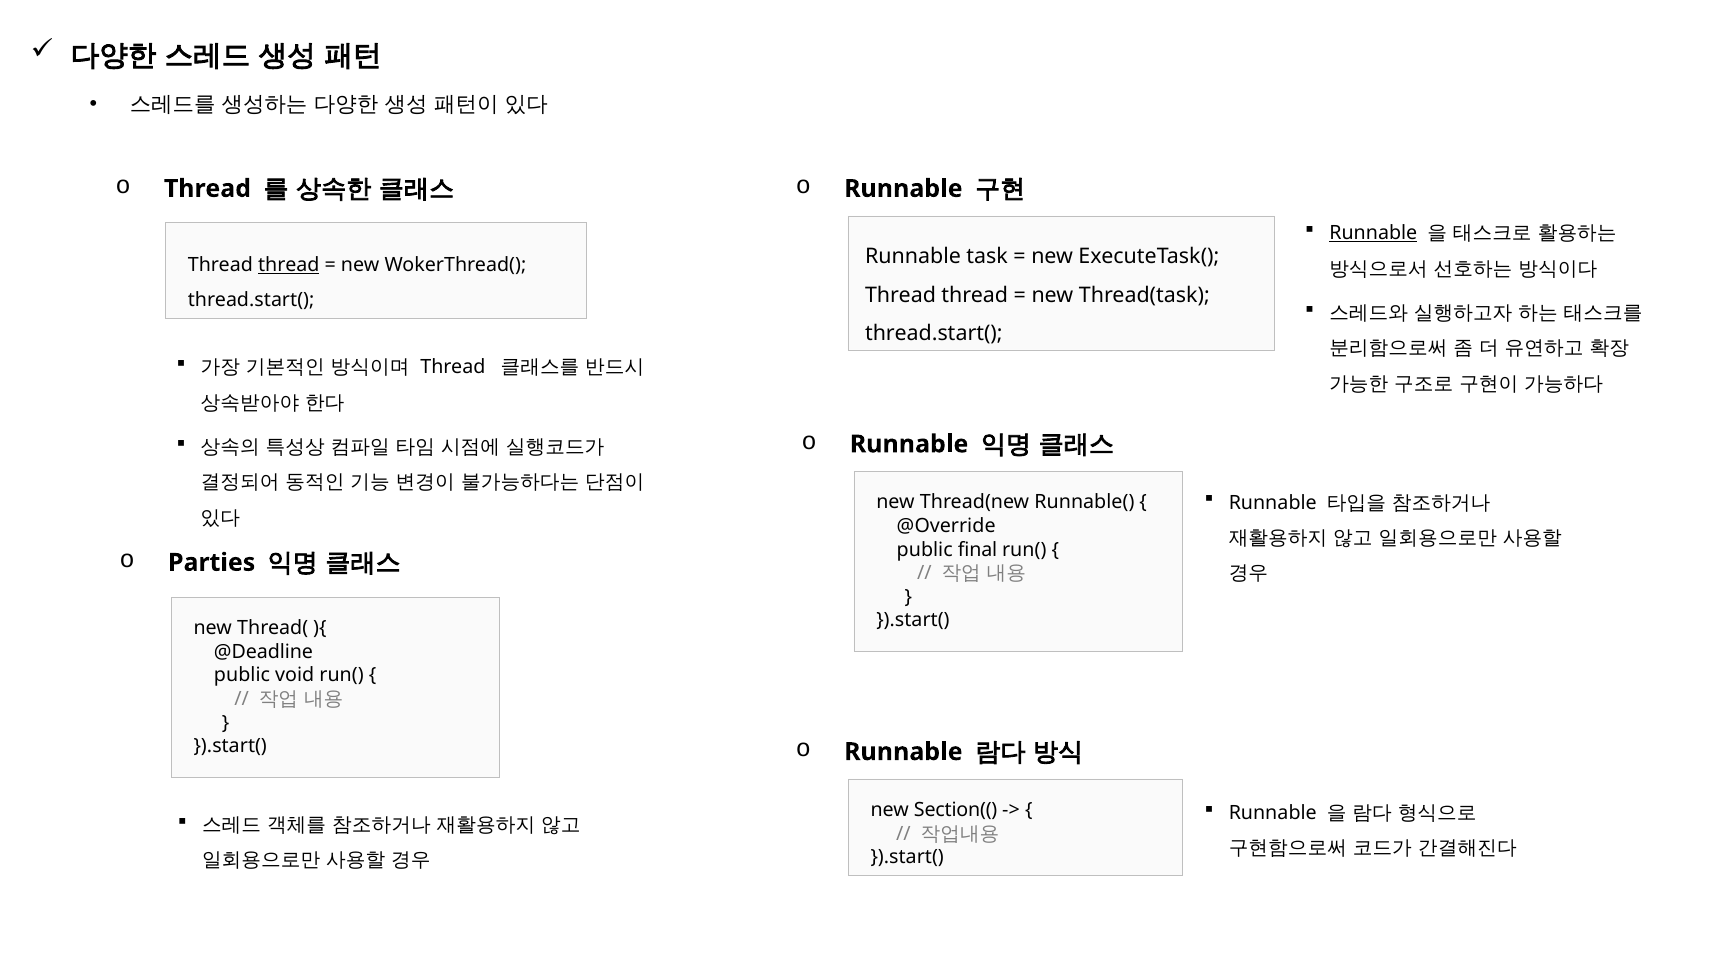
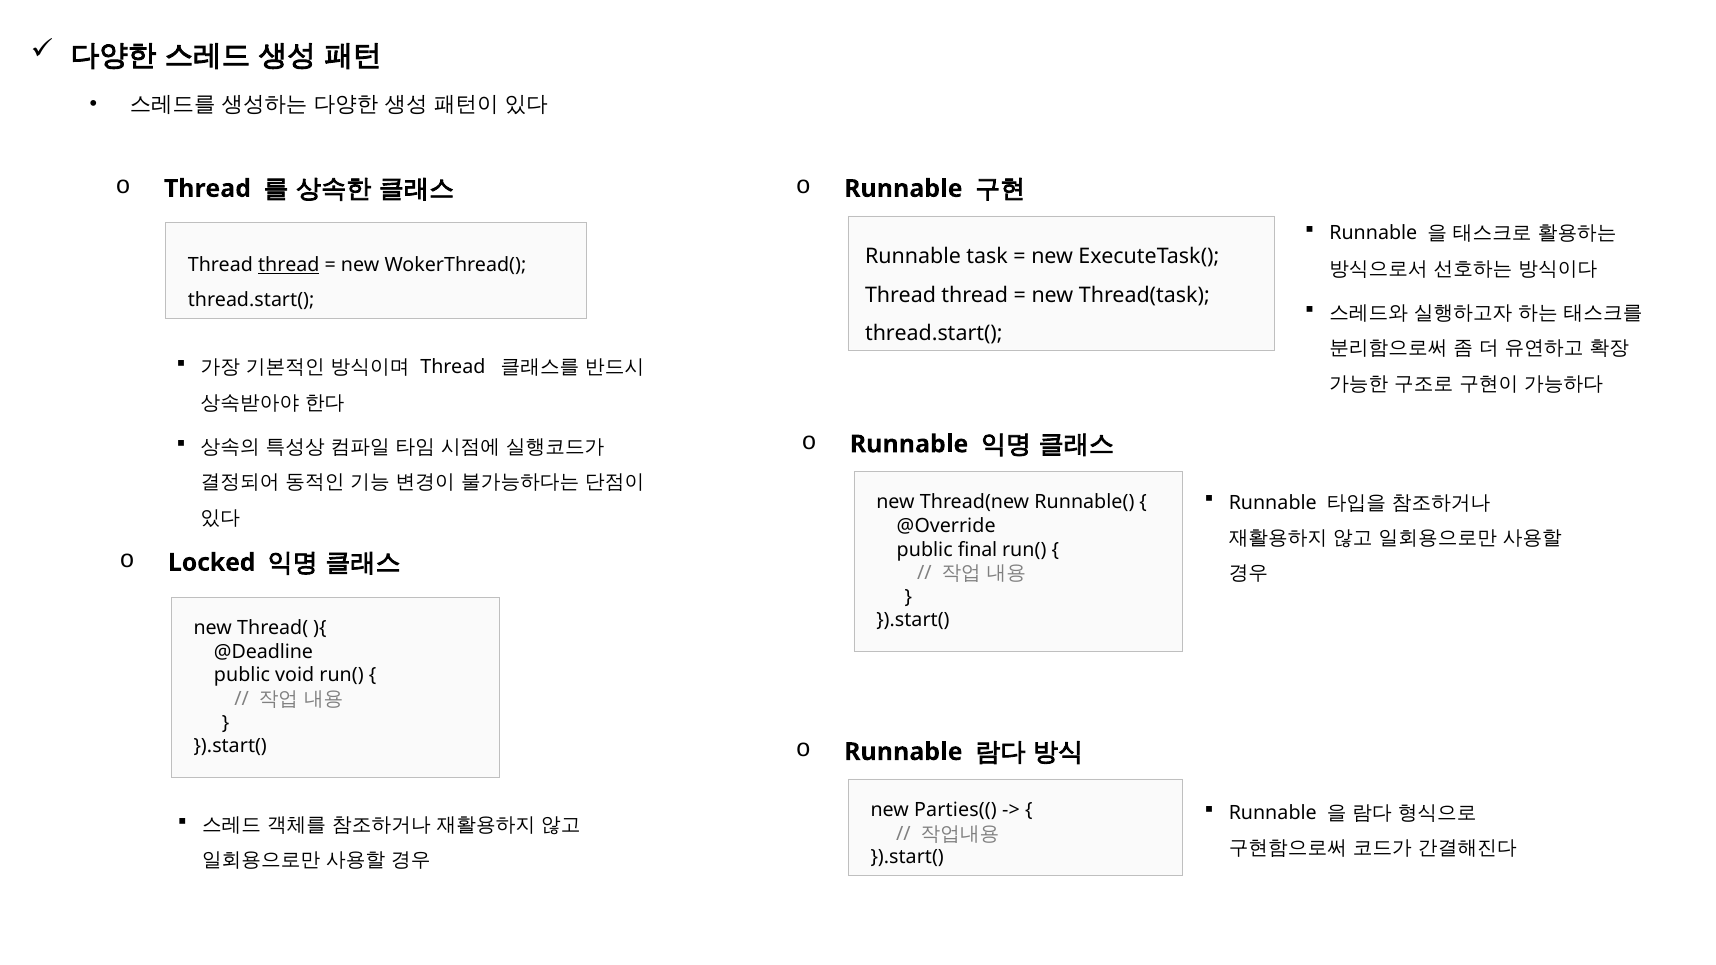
Runnable at (1373, 233) underline: present -> none
Parties: Parties -> Locked
Section((: Section(( -> Parties((
